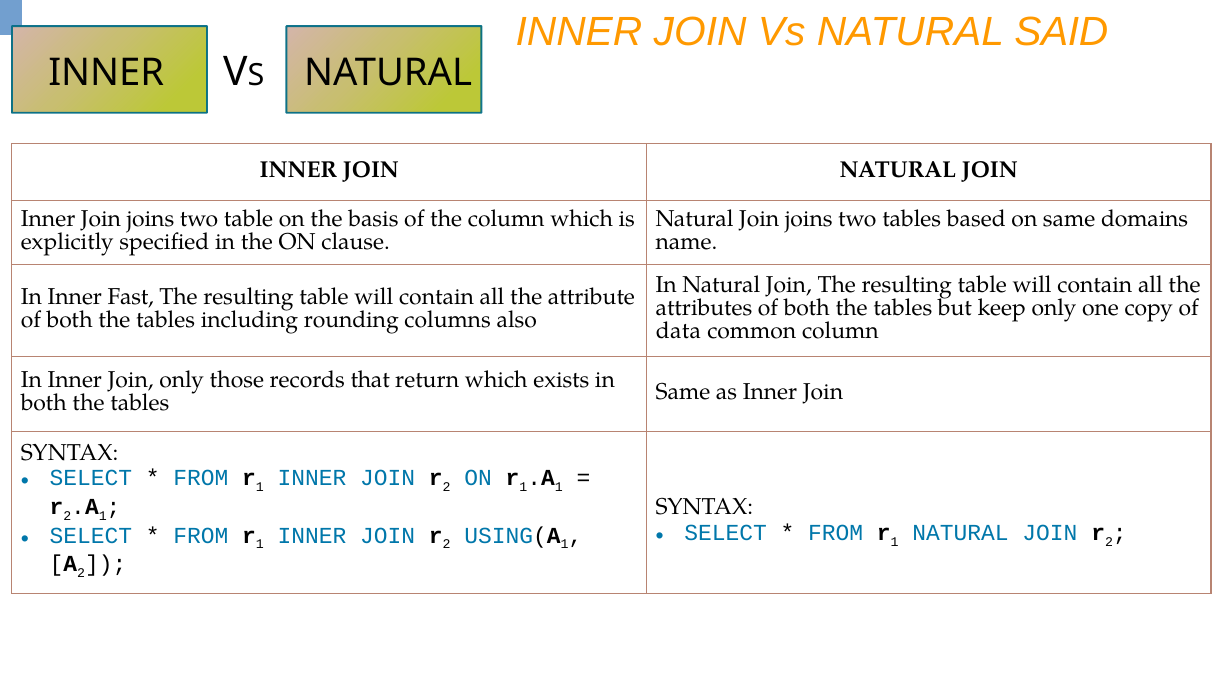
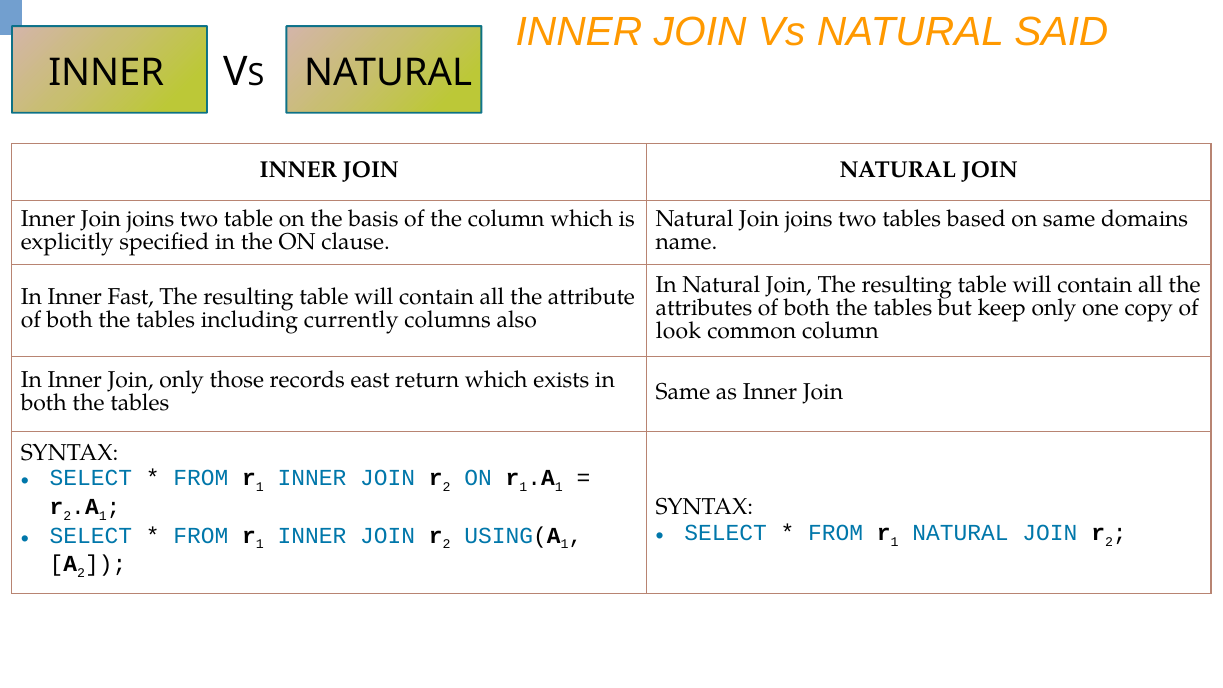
rounding: rounding -> currently
data: data -> look
that: that -> east
